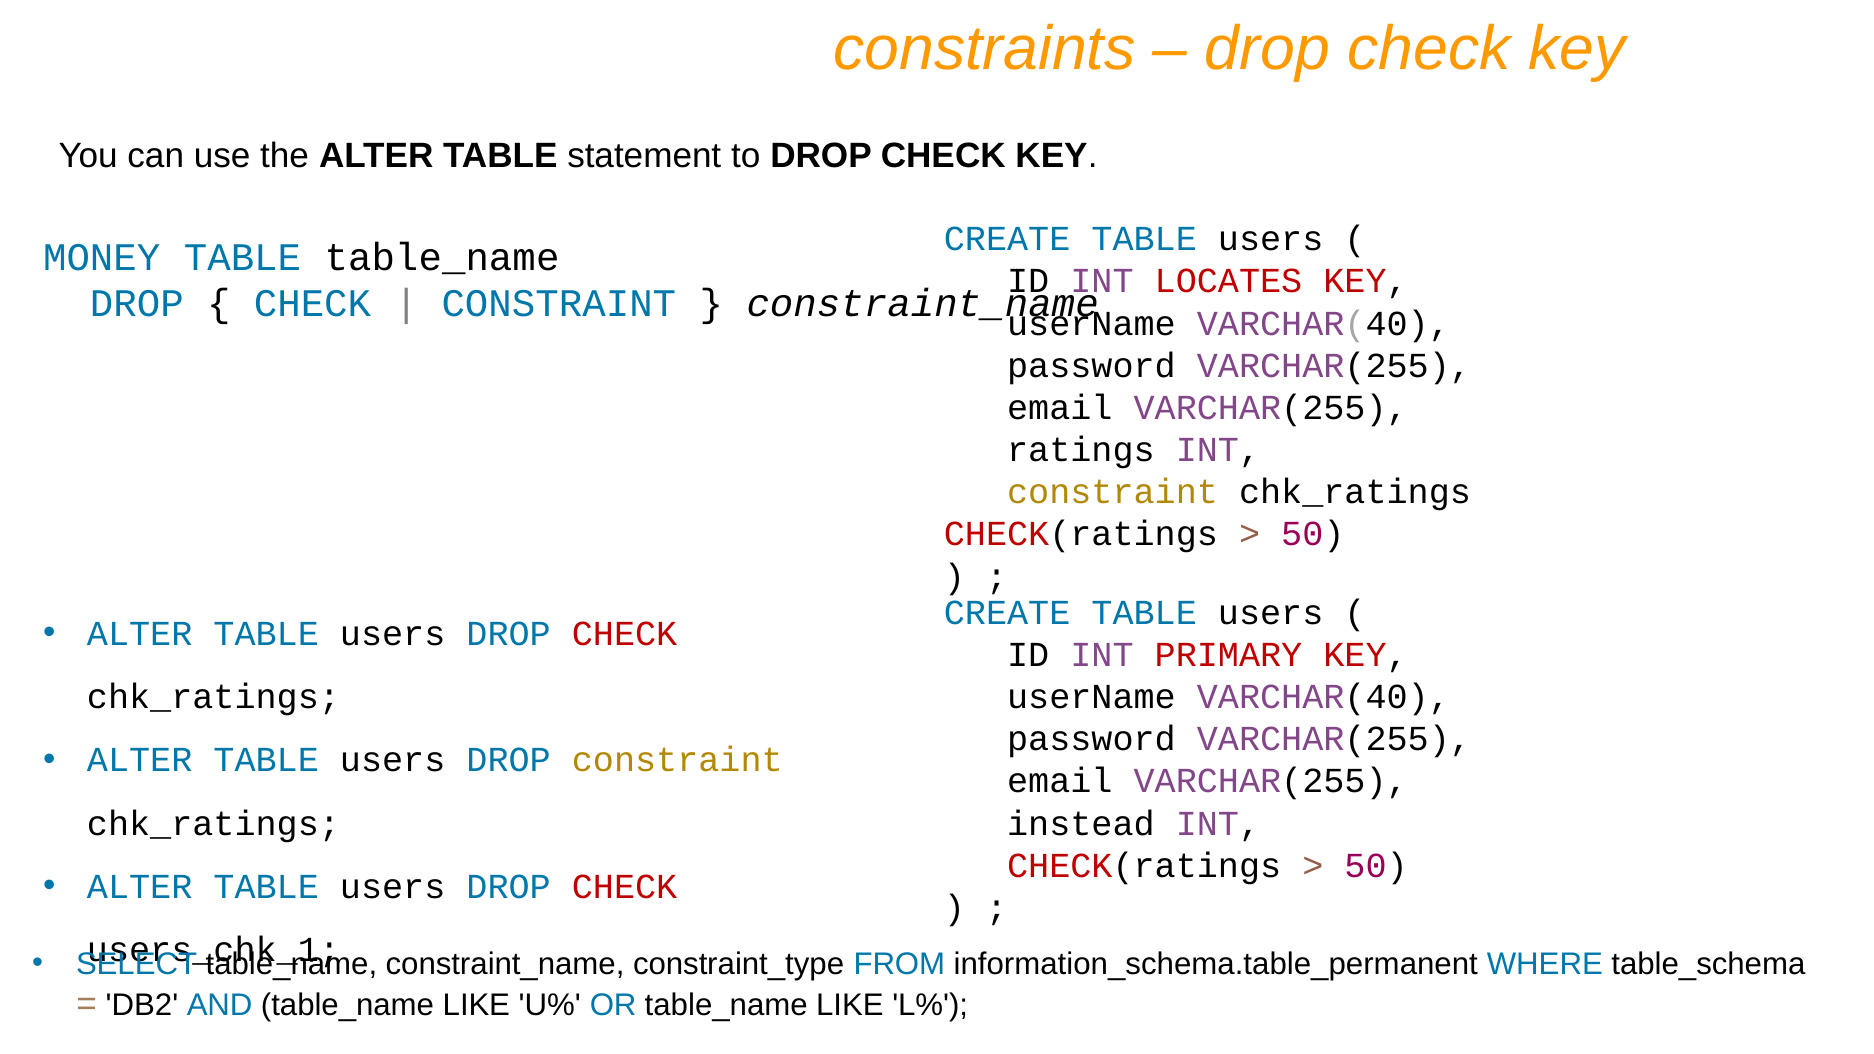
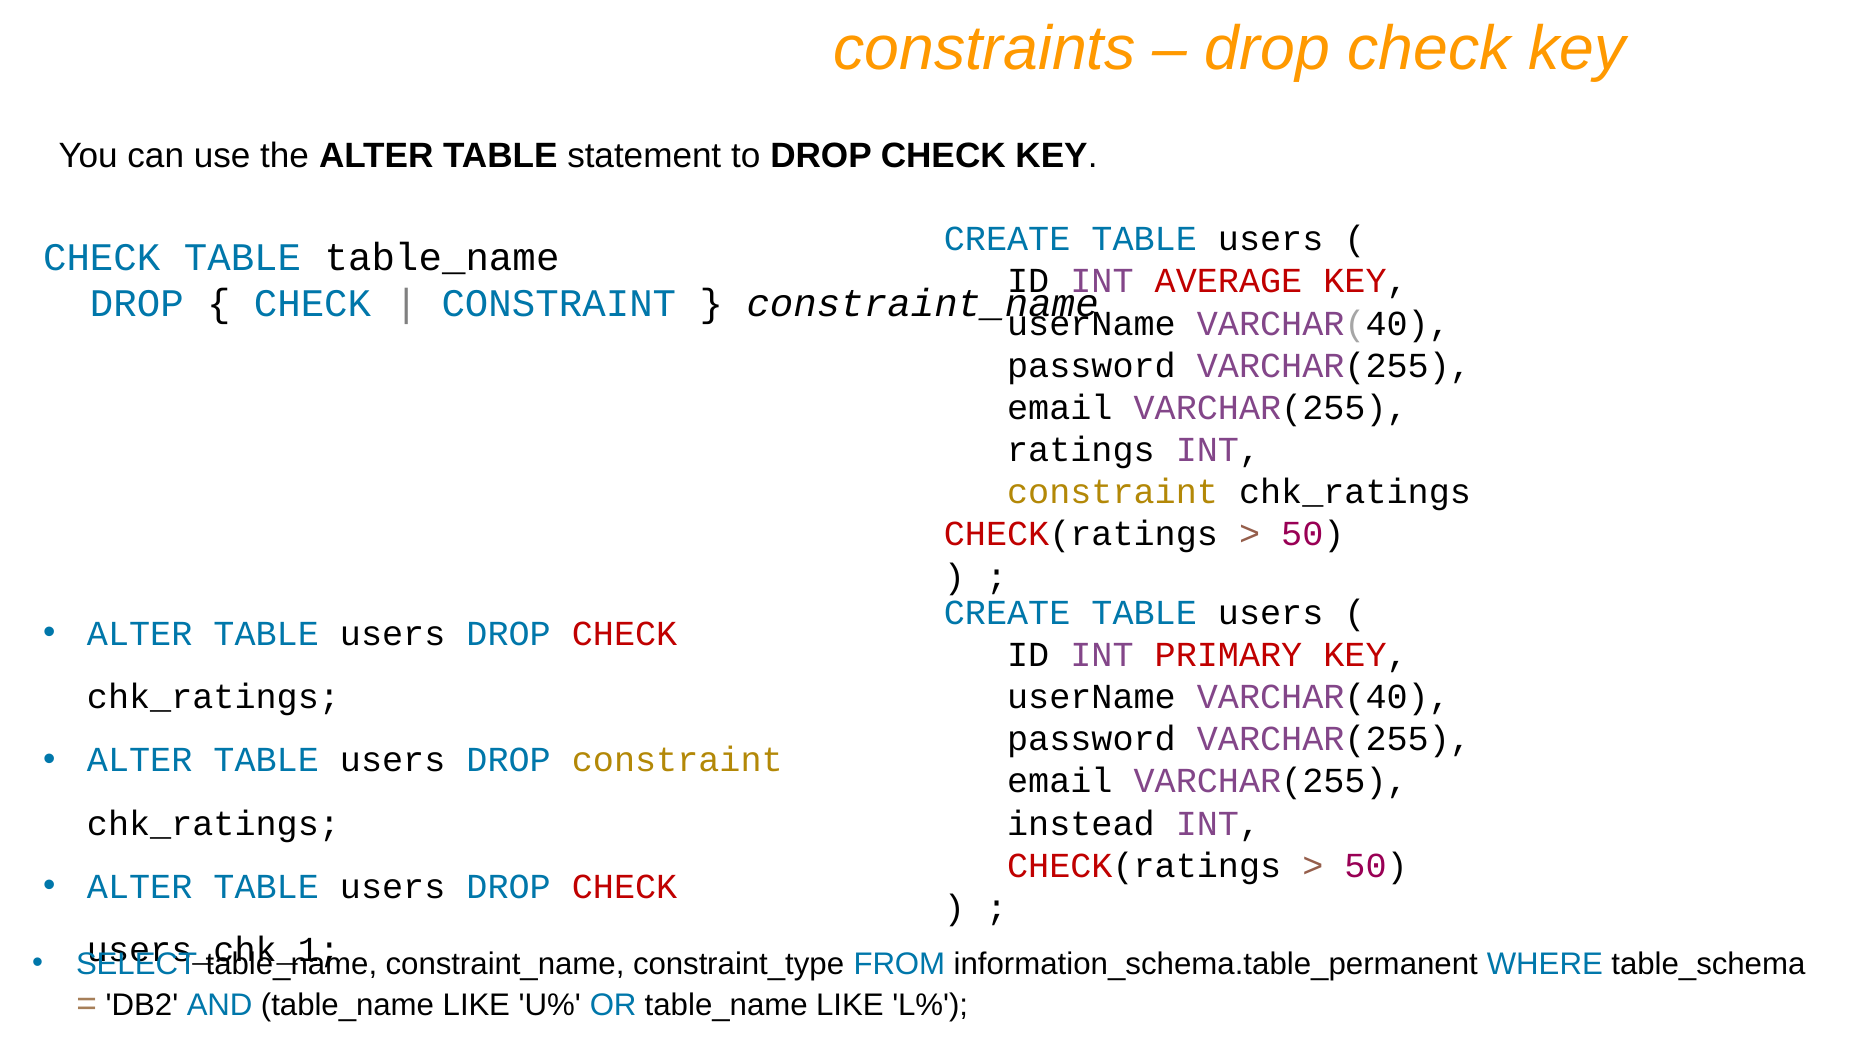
MONEY at (102, 257): MONEY -> CHECK
LOCATES: LOCATES -> AVERAGE
